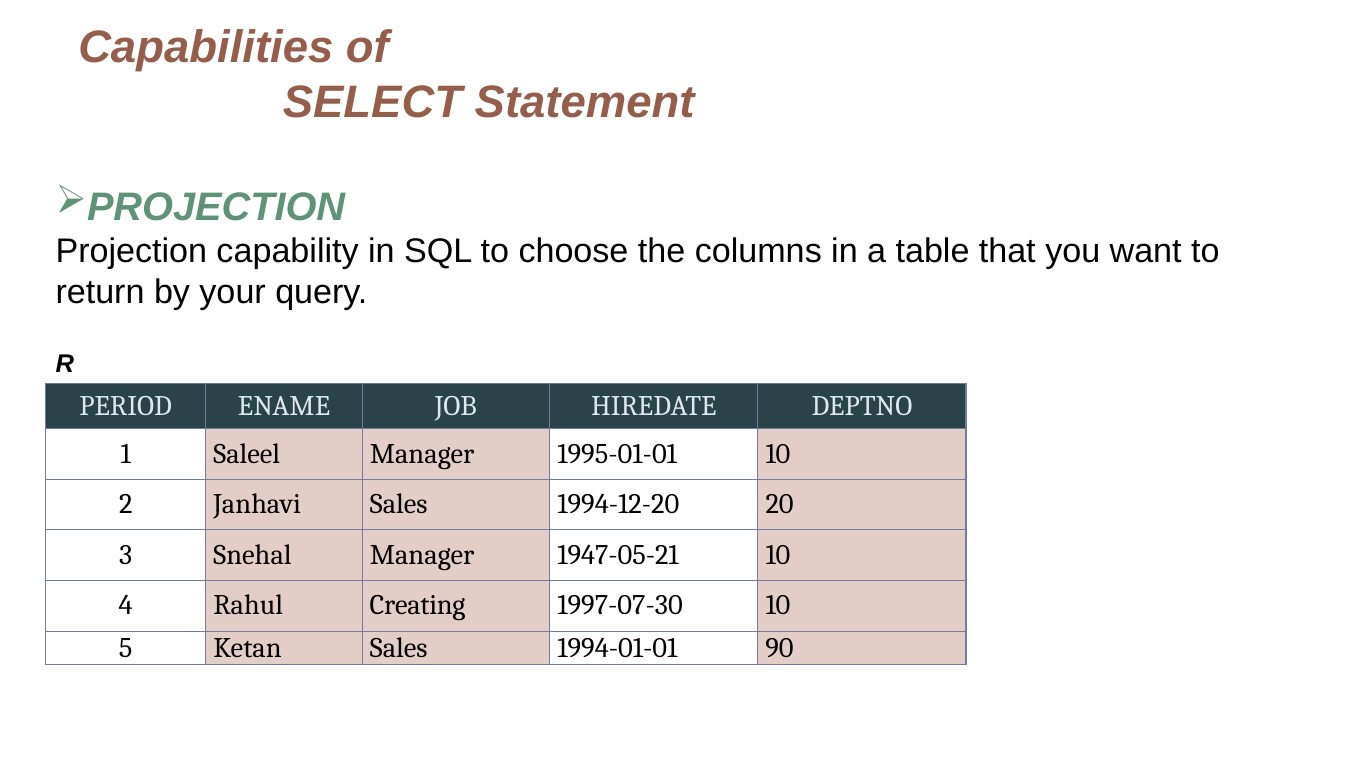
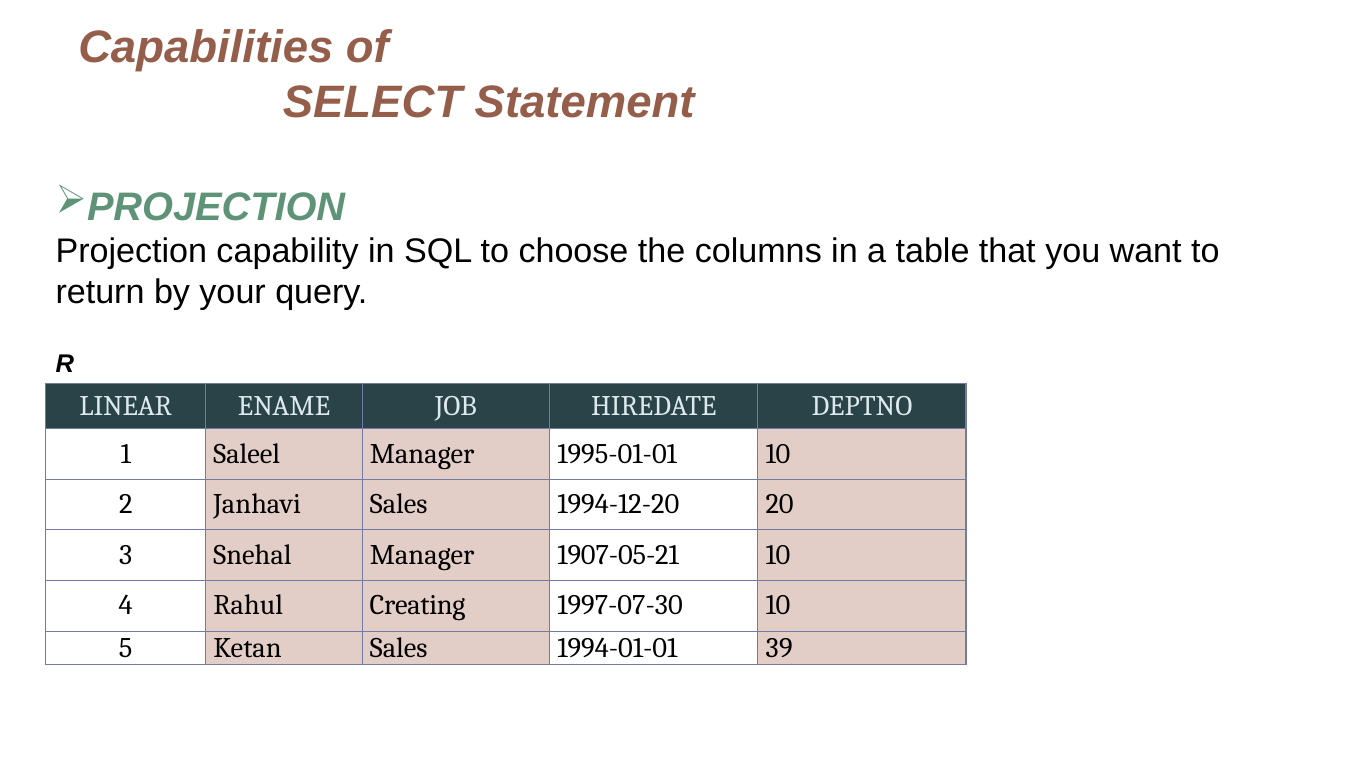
PERIOD: PERIOD -> LINEAR
1947-05-21: 1947-05-21 -> 1907-05-21
90: 90 -> 39
